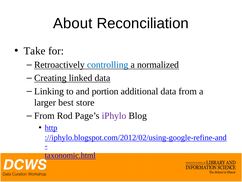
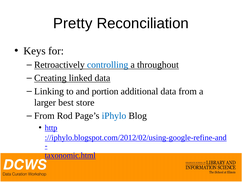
About: About -> Pretty
Take: Take -> Keys
normalized: normalized -> throughout
iPhylo colour: purple -> blue
